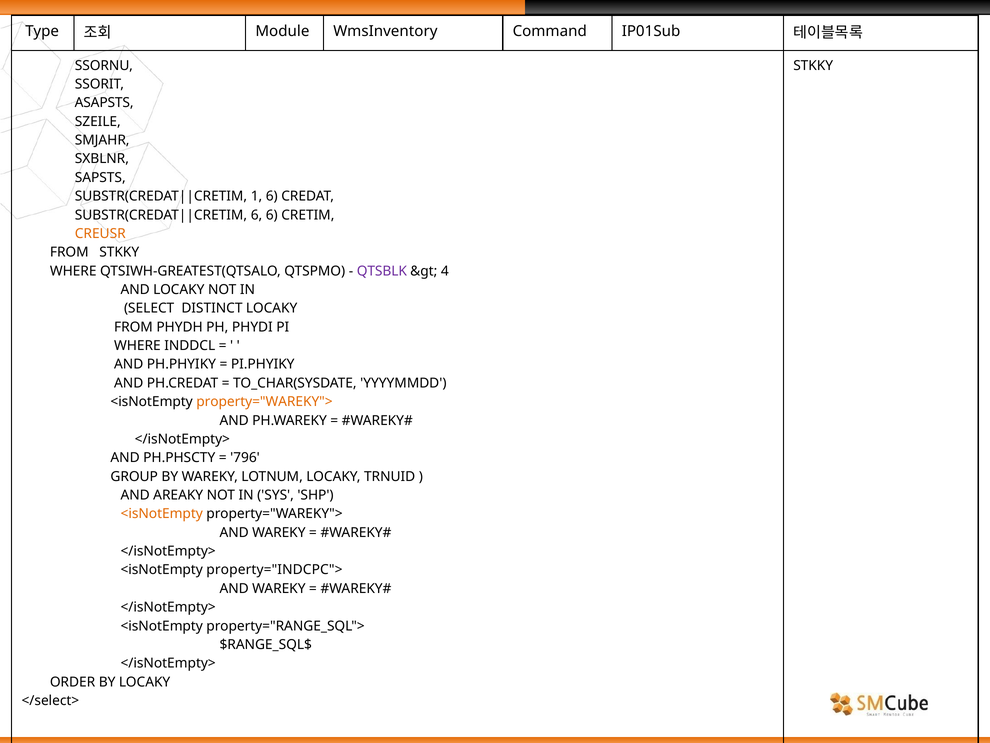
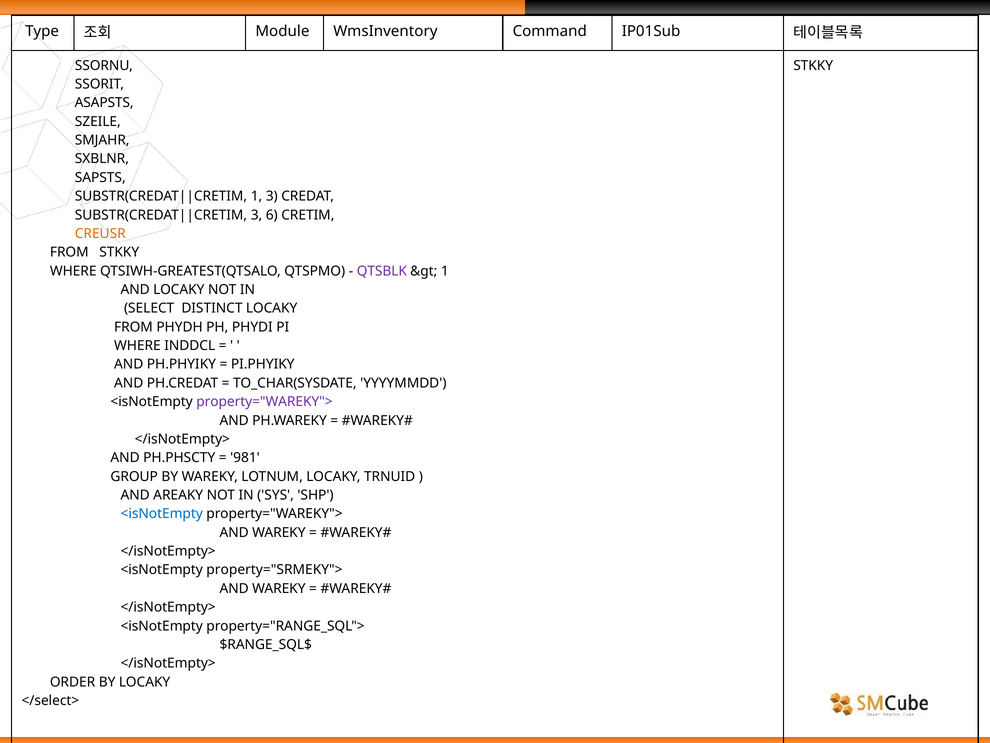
1 6: 6 -> 3
6 at (257, 215): 6 -> 3
&gt 4: 4 -> 1
property="WAREKY"> at (264, 402) colour: orange -> purple
796: 796 -> 981
<isNotEmpty at (162, 514) colour: orange -> blue
property="INDCPC">: property="INDCPC"> -> property="SRMEKY">
